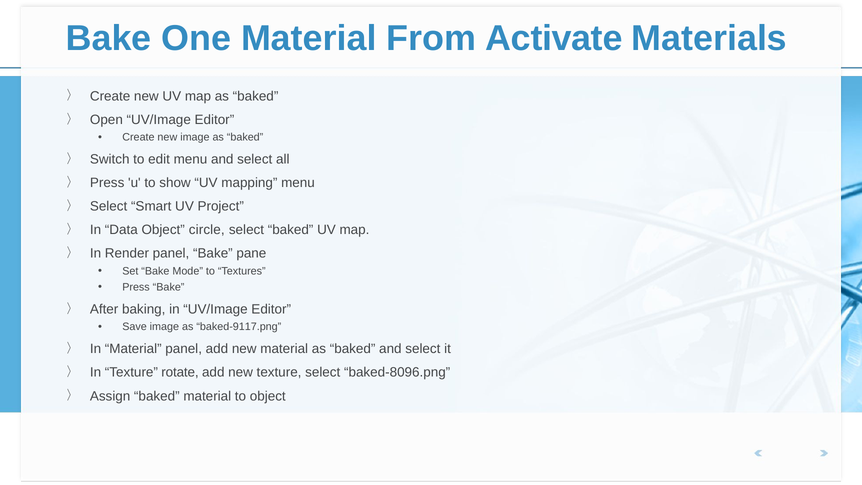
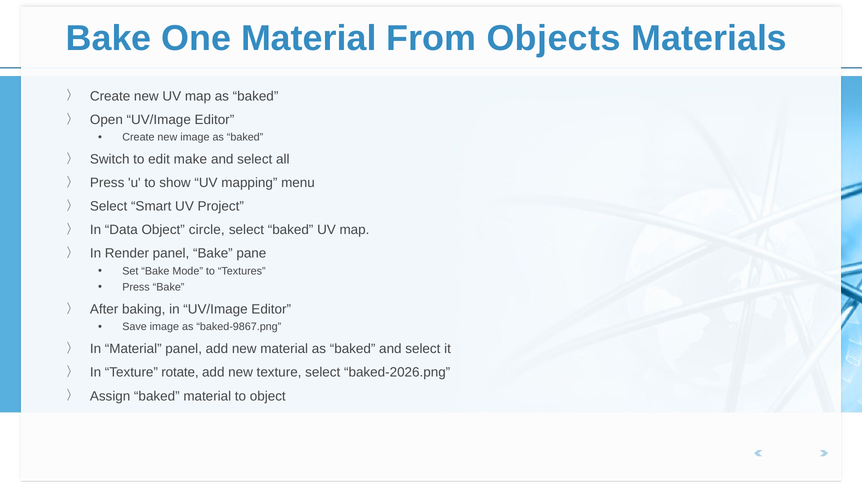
Activate: Activate -> Objects
edit menu: menu -> make
baked-9117.png: baked-9117.png -> baked-9867.png
baked-8096.png: baked-8096.png -> baked-2026.png
